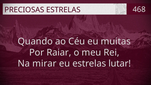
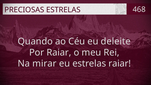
muitas: muitas -> deleite
estrelas lutar: lutar -> raiar
